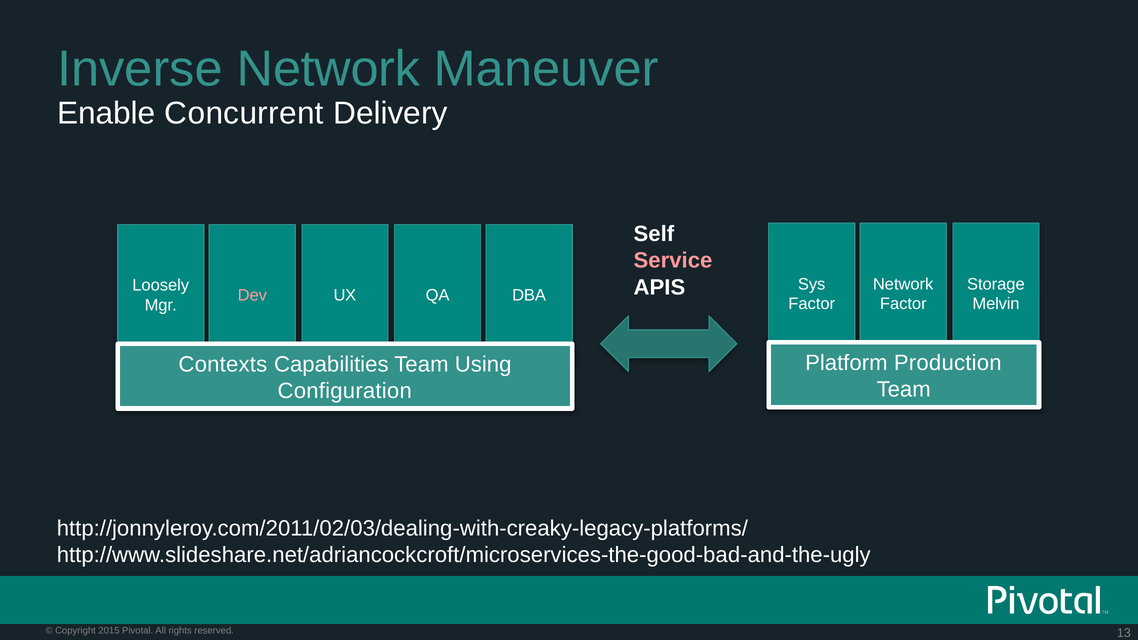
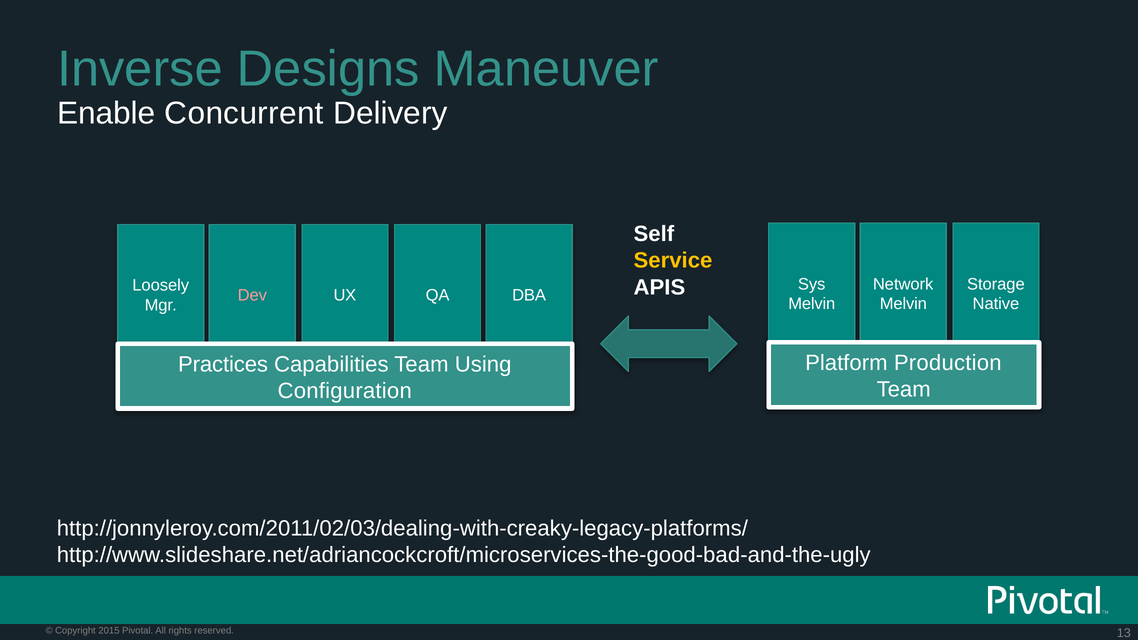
Inverse Network: Network -> Designs
Service colour: pink -> yellow
Factor at (812, 304): Factor -> Melvin
Factor at (903, 304): Factor -> Melvin
Melvin: Melvin -> Native
Contexts: Contexts -> Practices
